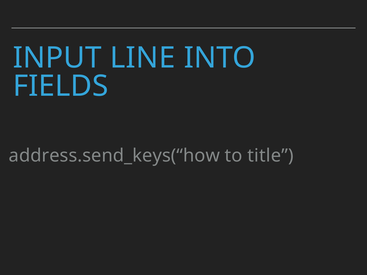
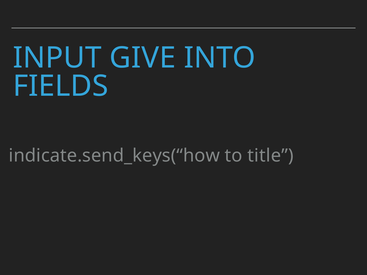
LINE: LINE -> GIVE
address.send_keys(“how: address.send_keys(“how -> indicate.send_keys(“how
